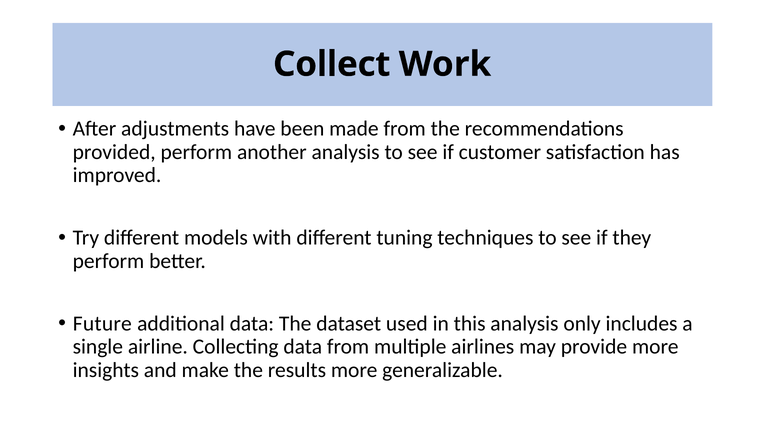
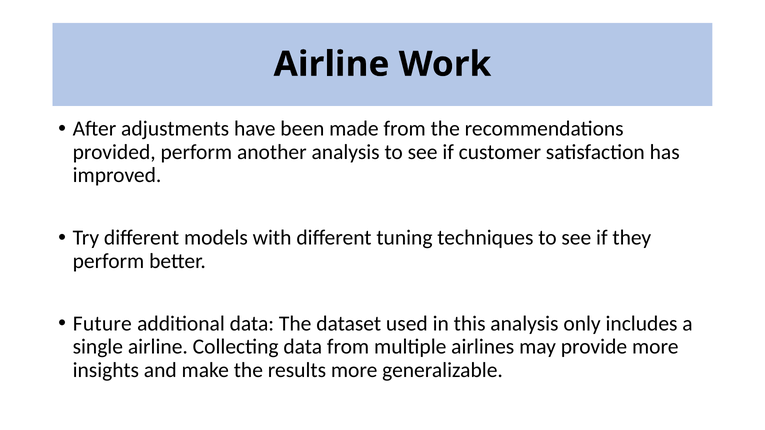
Collect at (332, 64): Collect -> Airline
